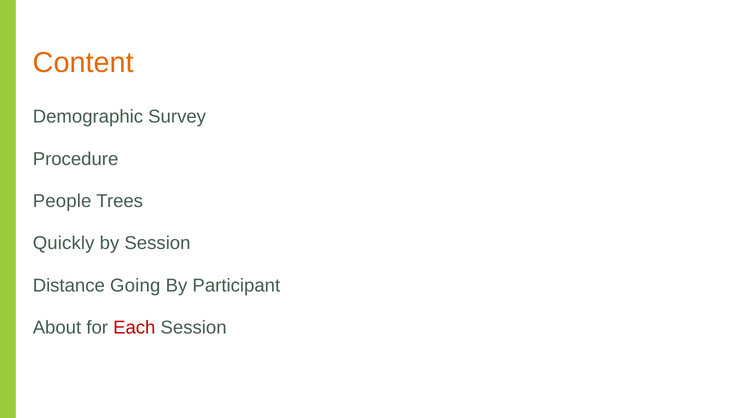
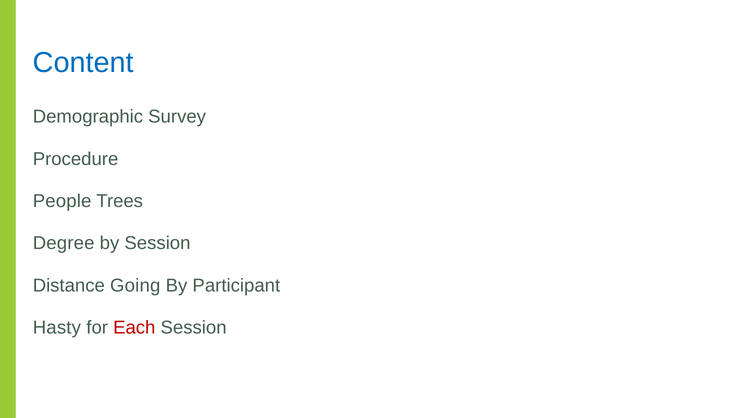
Content colour: orange -> blue
Quickly: Quickly -> Degree
About: About -> Hasty
